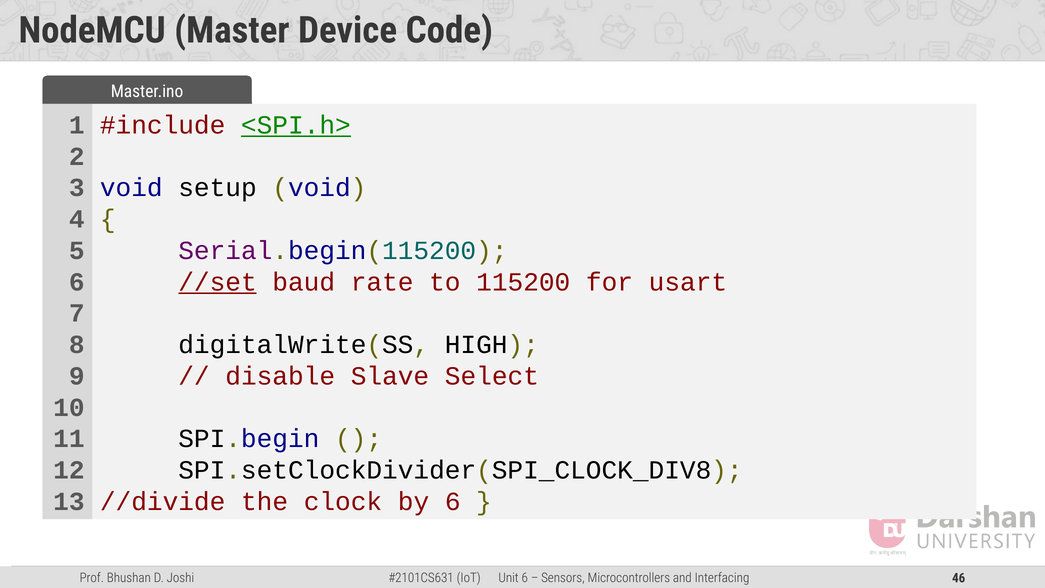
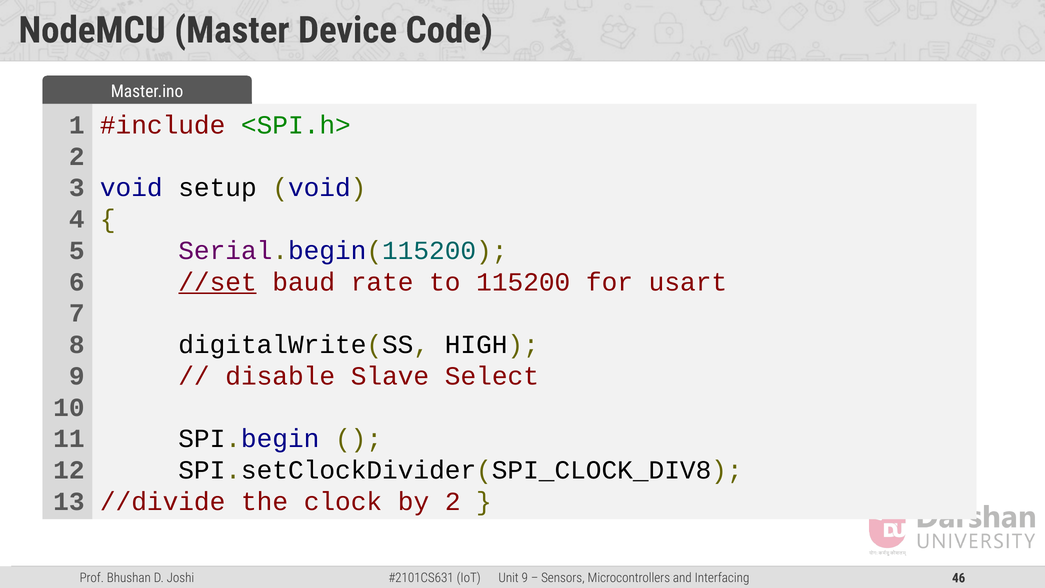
<SPI.h> underline: present -> none
by 6: 6 -> 2
6 at (525, 578): 6 -> 9
